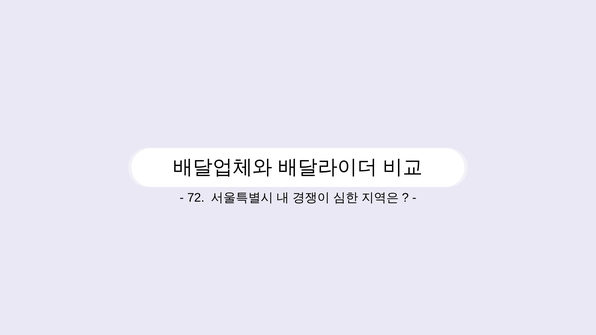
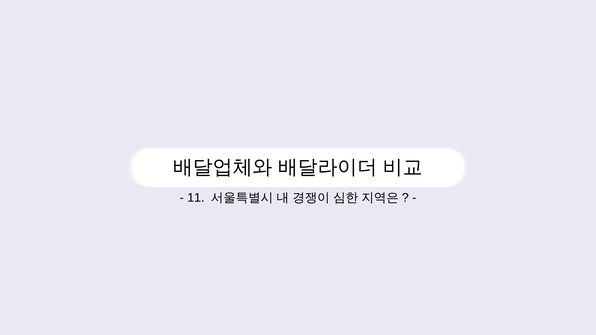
72: 72 -> 11
